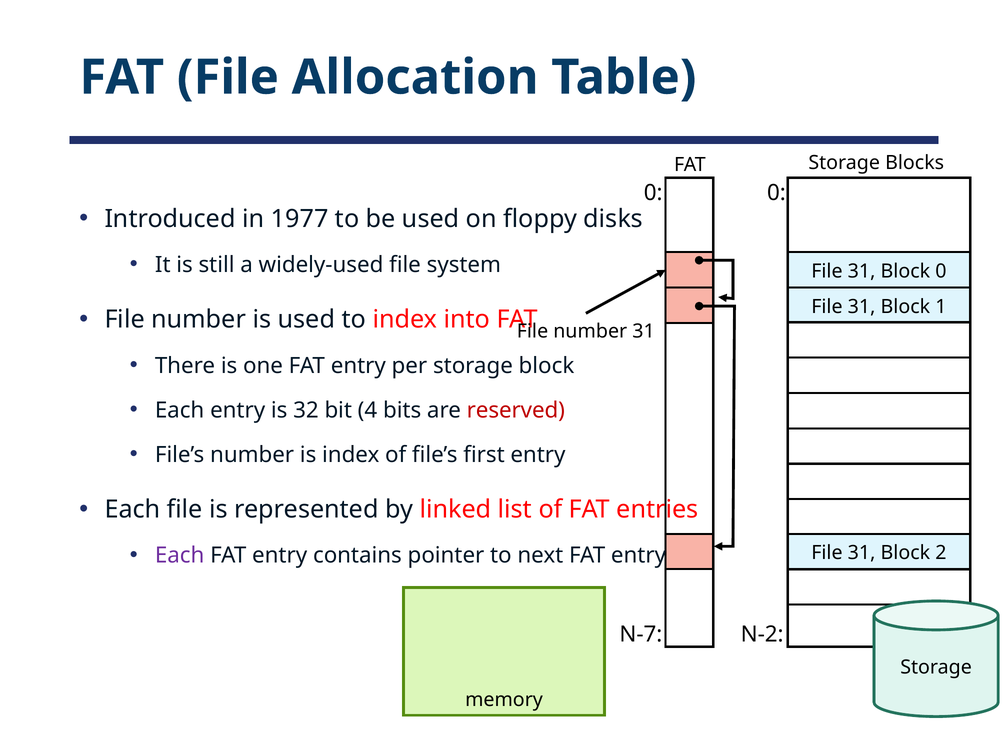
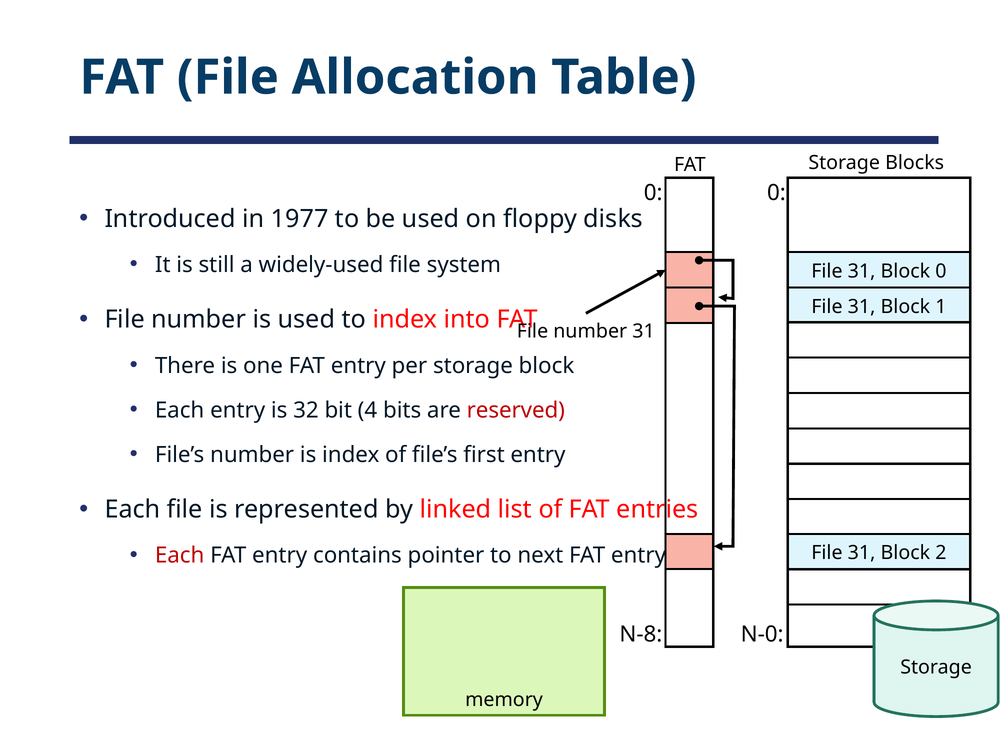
Each at (180, 556) colour: purple -> red
N-7: N-7 -> N-8
N-2: N-2 -> N-0
